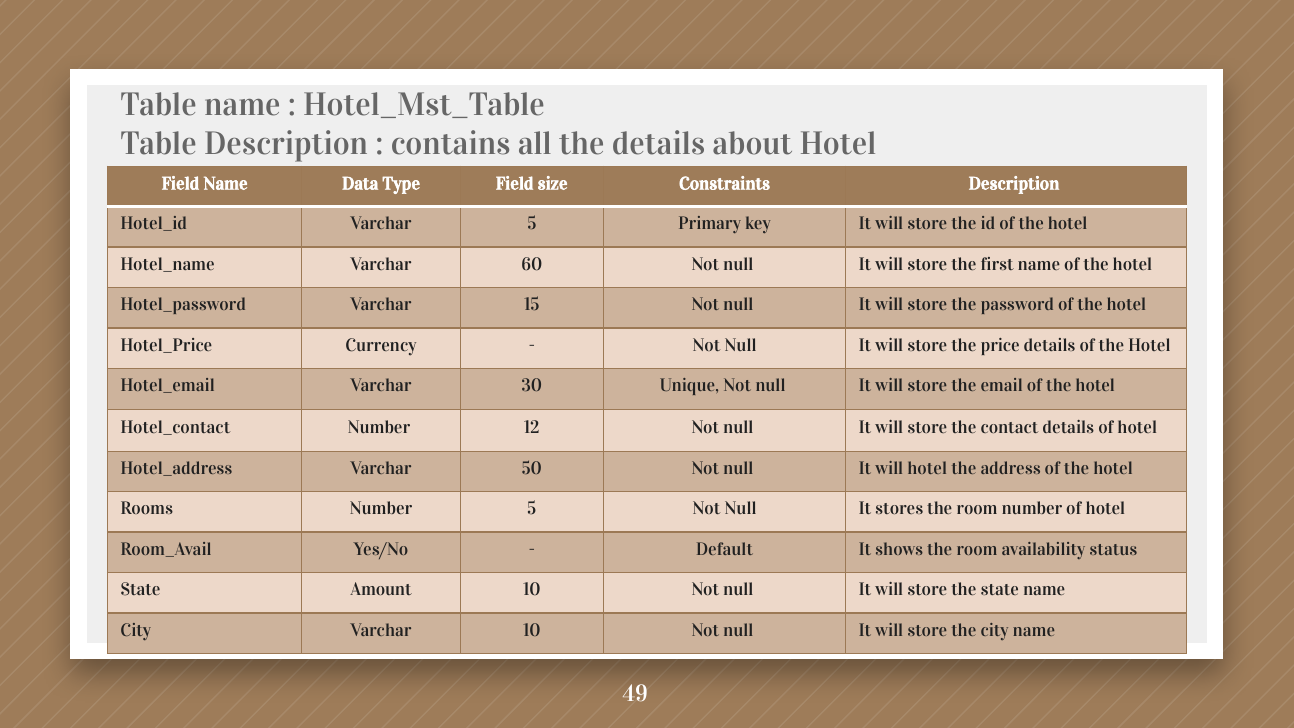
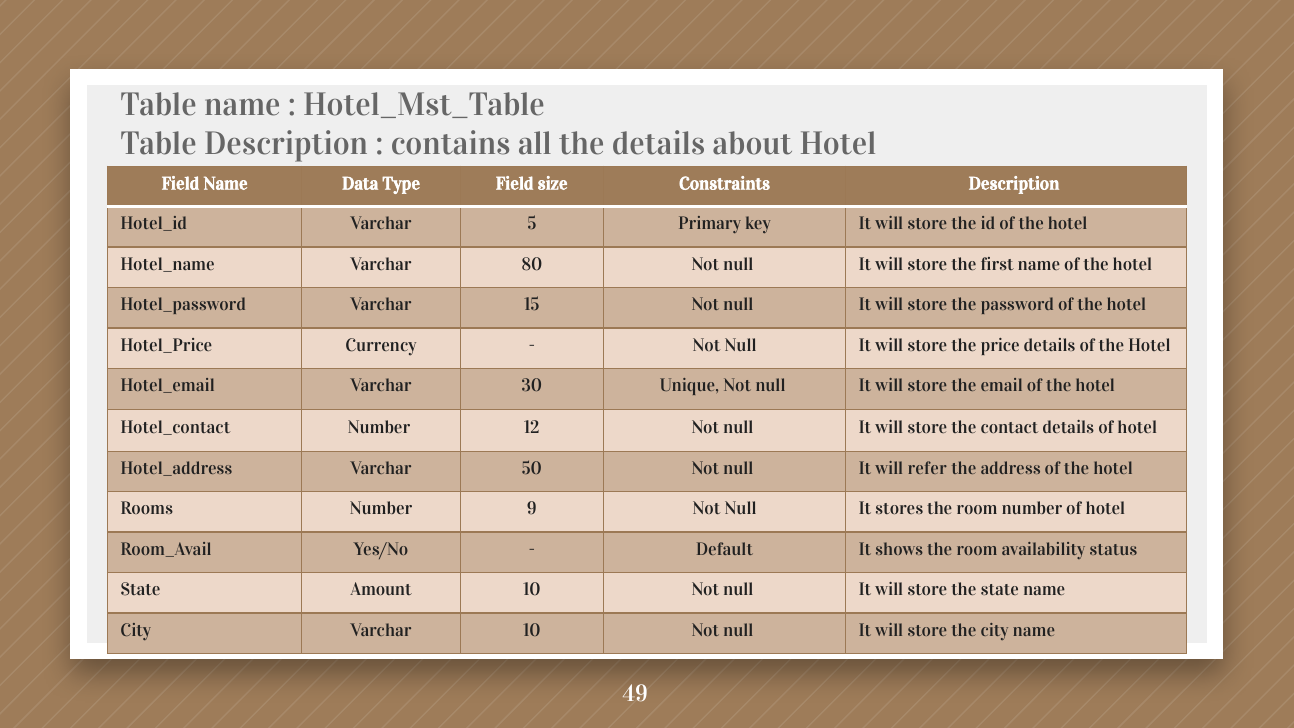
60: 60 -> 80
will hotel: hotel -> refer
Number 5: 5 -> 9
